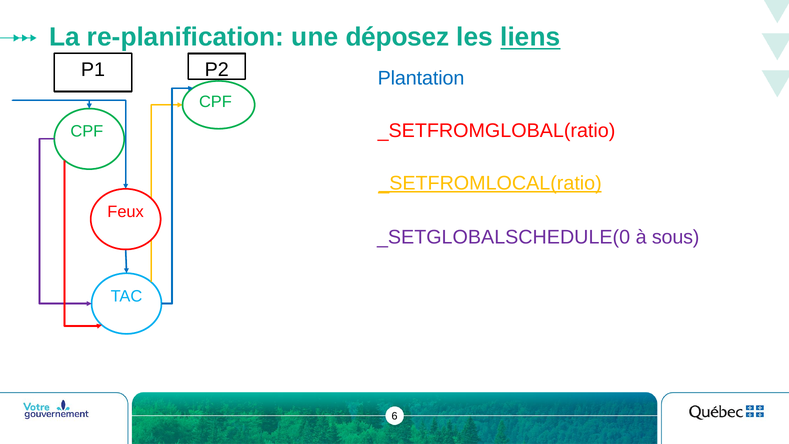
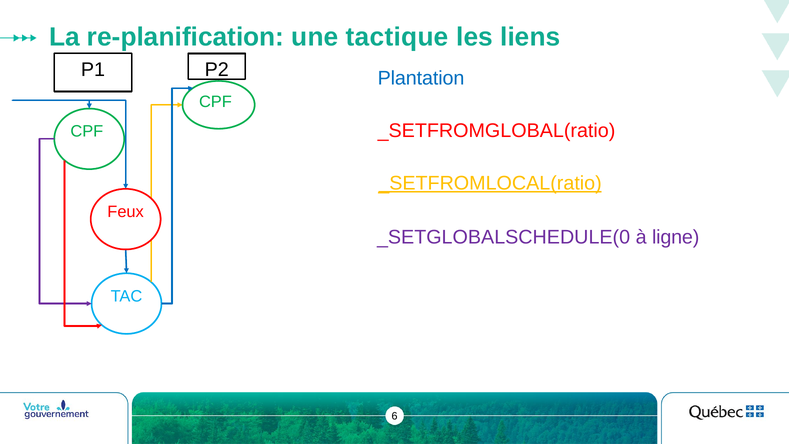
déposez: déposez -> tactique
liens underline: present -> none
sous: sous -> ligne
